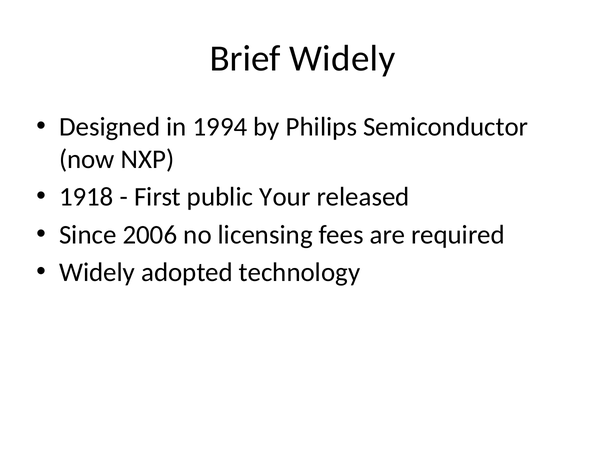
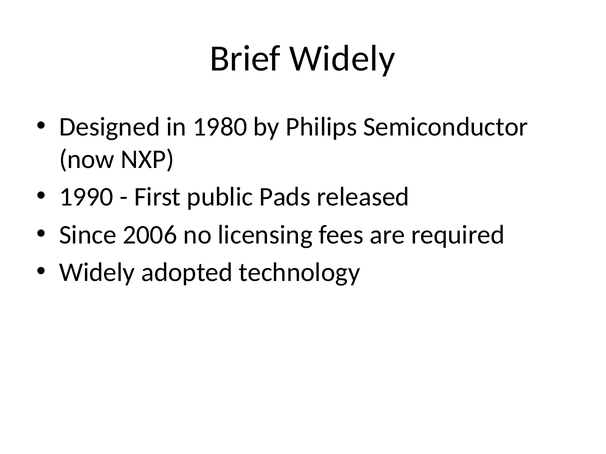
1994: 1994 -> 1980
1918: 1918 -> 1990
Your: Your -> Pads
